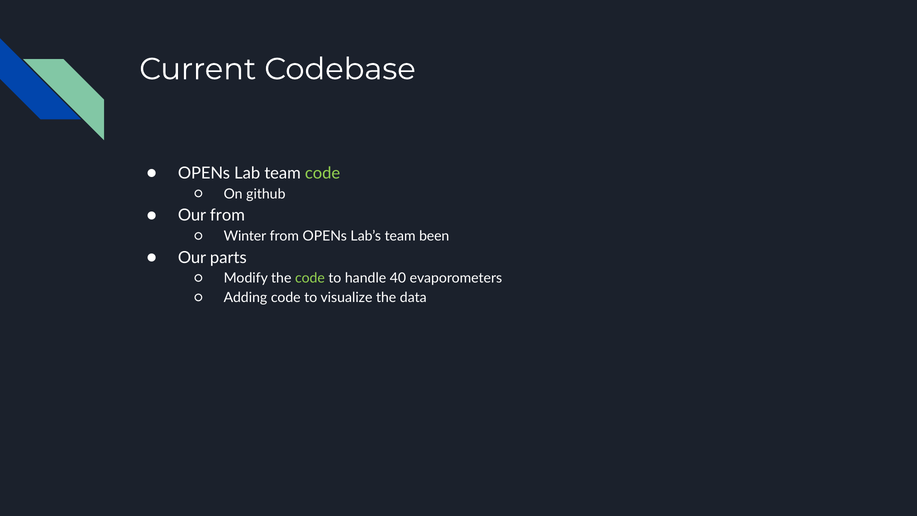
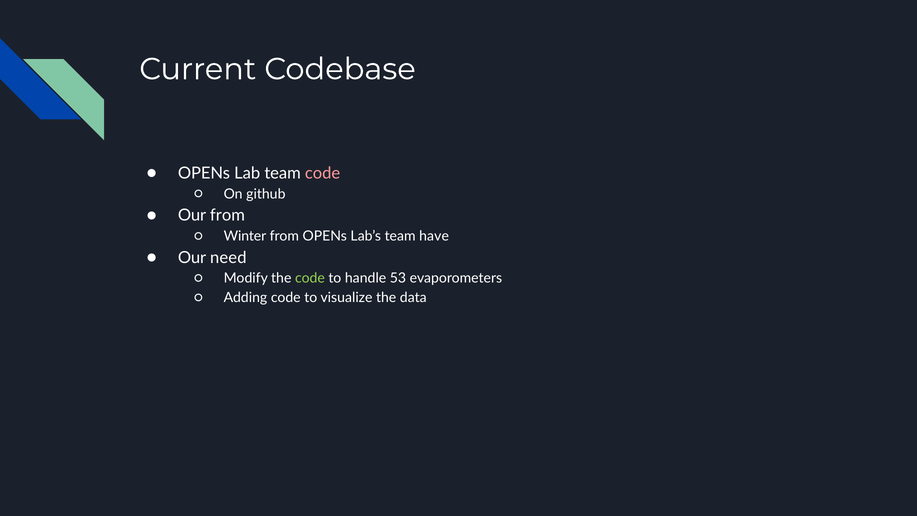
code at (323, 173) colour: light green -> pink
been: been -> have
parts: parts -> need
40: 40 -> 53
